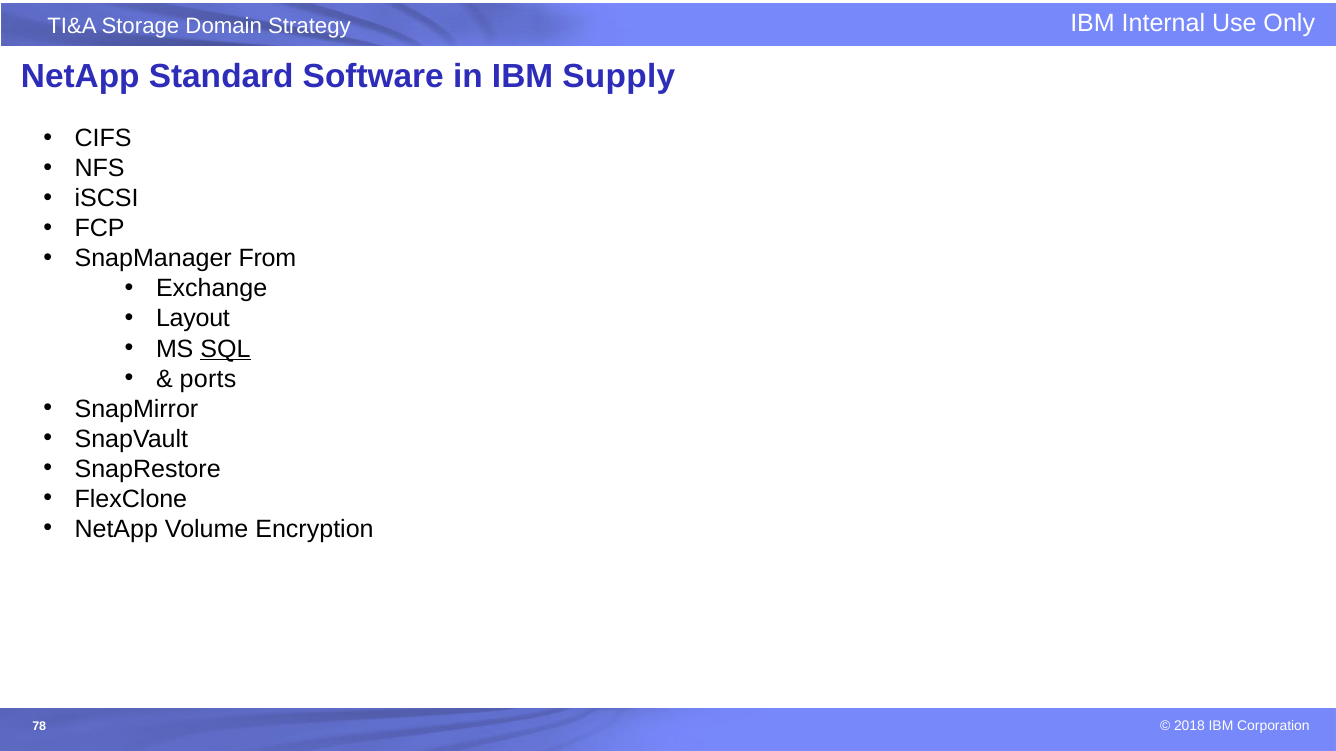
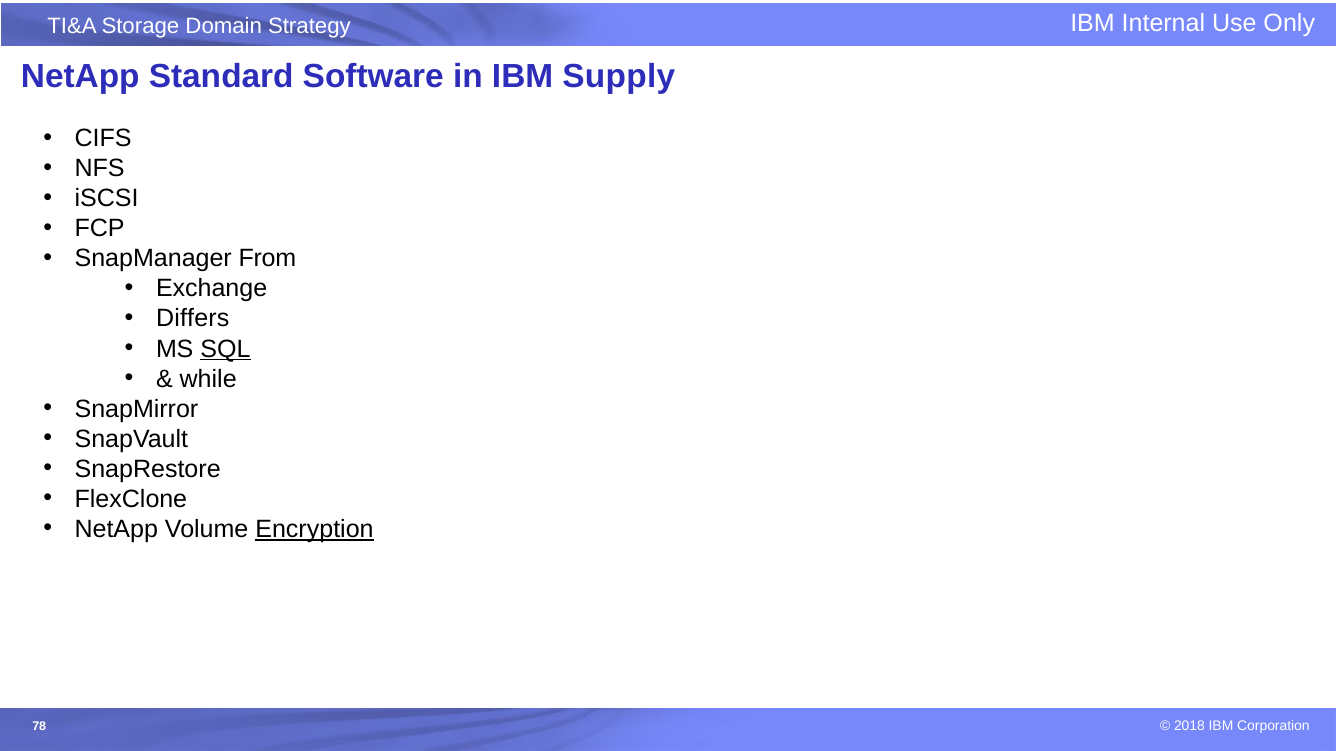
Layout: Layout -> Differs
ports: ports -> while
Encryption underline: none -> present
